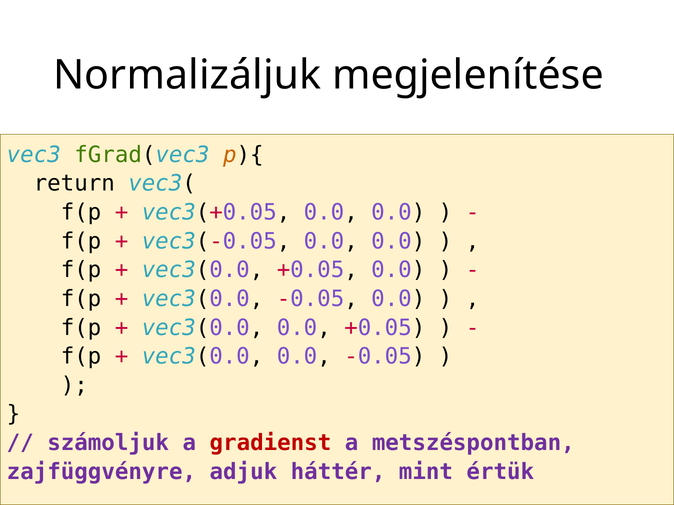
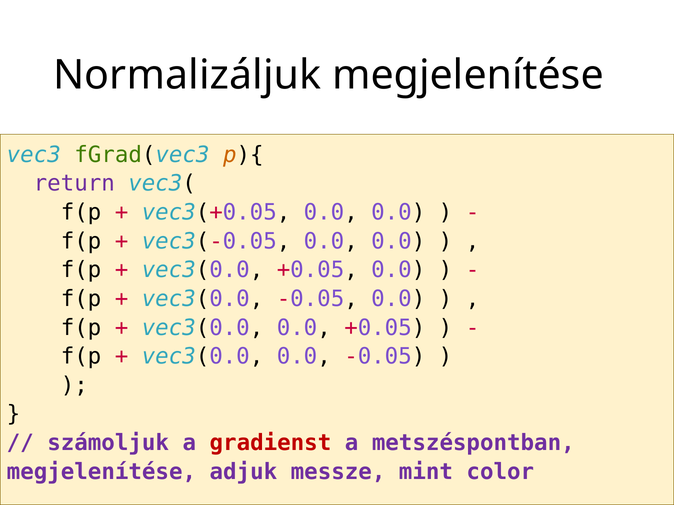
return colour: black -> purple
zajfüggvényre at (101, 472): zajfüggvényre -> megjelenítése
háttér: háttér -> messze
értük: értük -> color
